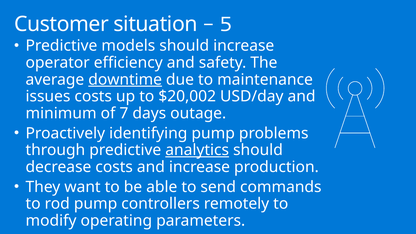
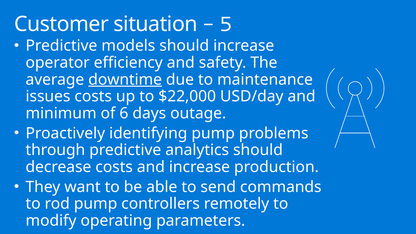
$20,002: $20,002 -> $22,000
7: 7 -> 6
analytics underline: present -> none
